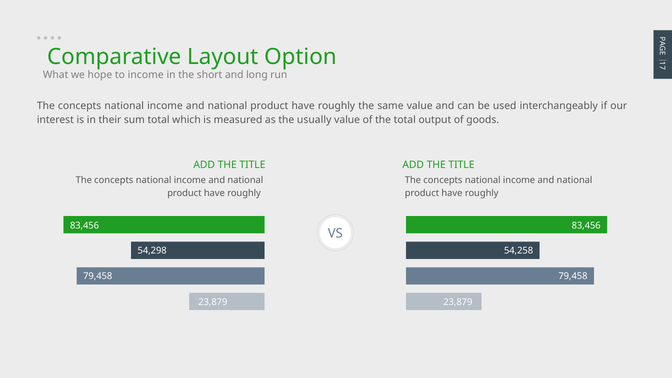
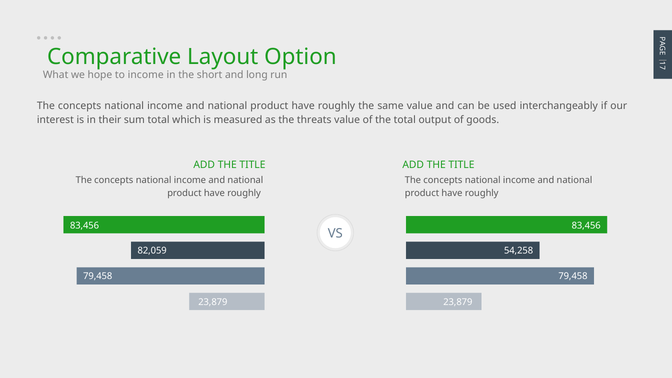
usually: usually -> threats
54,298: 54,298 -> 82,059
